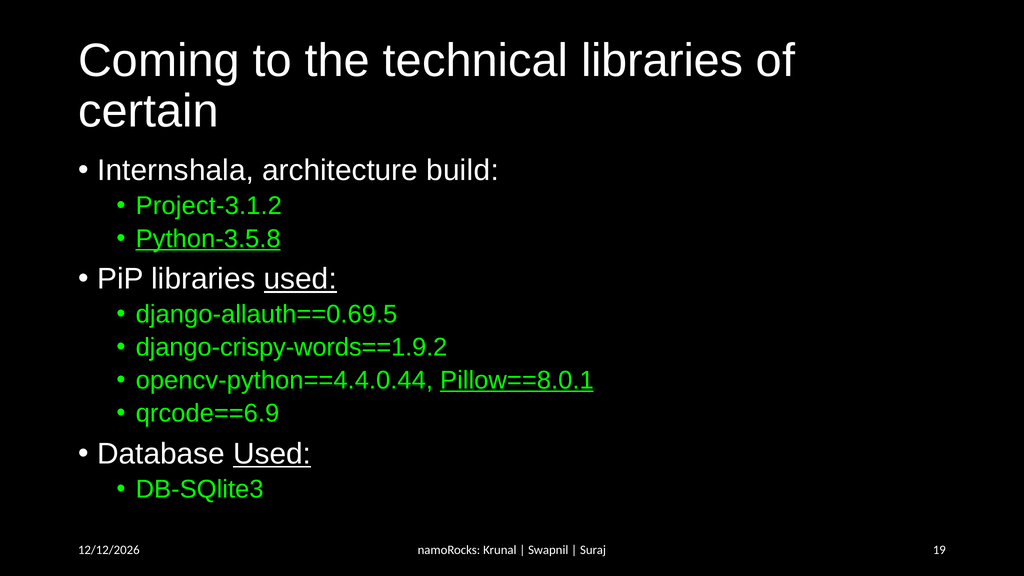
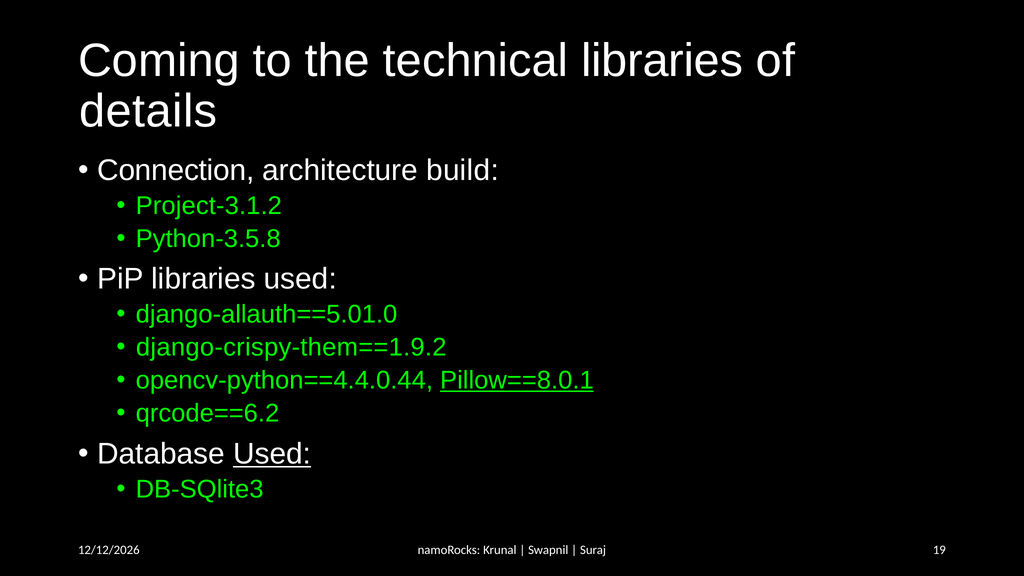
certain: certain -> details
Internshala: Internshala -> Connection
Python-3.5.8 underline: present -> none
used at (300, 279) underline: present -> none
django-allauth==0.69.5: django-allauth==0.69.5 -> django-allauth==5.01.0
django-crispy-words==1.9.2: django-crispy-words==1.9.2 -> django-crispy-them==1.9.2
qrcode==6.9: qrcode==6.9 -> qrcode==6.2
